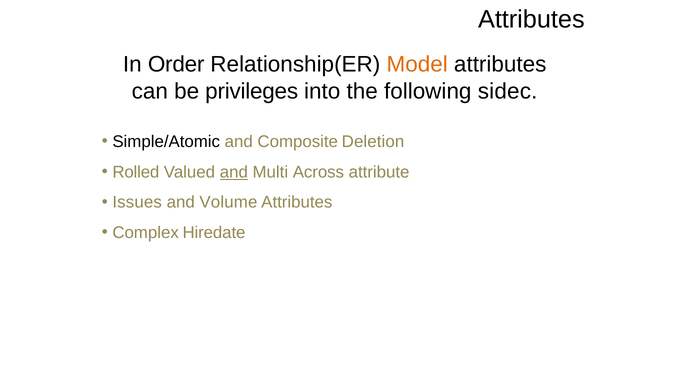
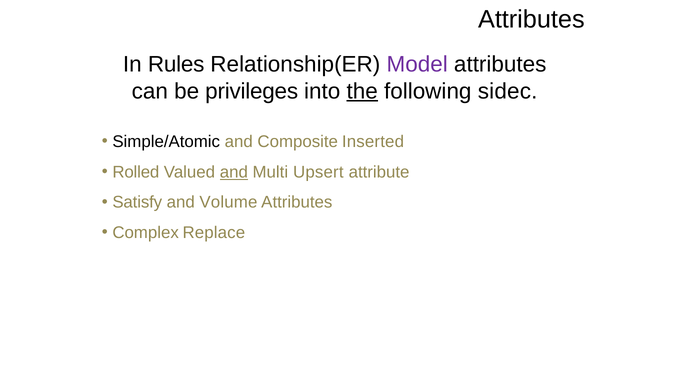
Order: Order -> Rules
Model colour: orange -> purple
the underline: none -> present
Deletion: Deletion -> Inserted
Across: Across -> Upsert
Issues: Issues -> Satisfy
Hiredate: Hiredate -> Replace
